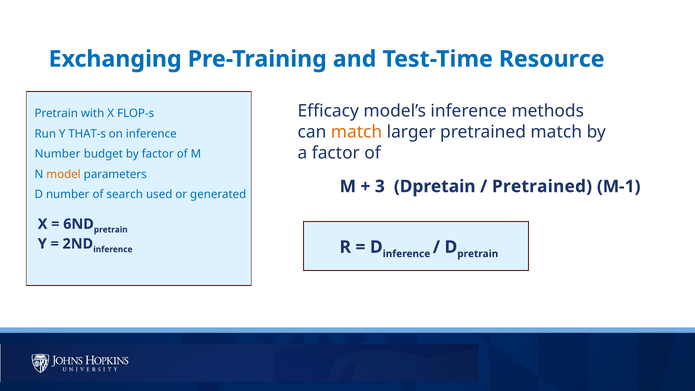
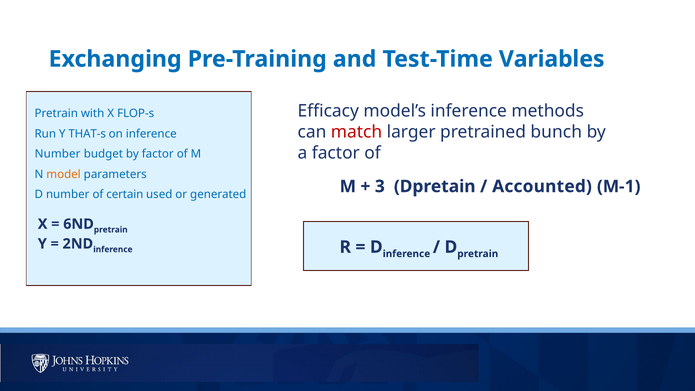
Resource: Resource -> Variables
match at (357, 132) colour: orange -> red
pretrained match: match -> bunch
Pretrained at (542, 186): Pretrained -> Accounted
search: search -> certain
